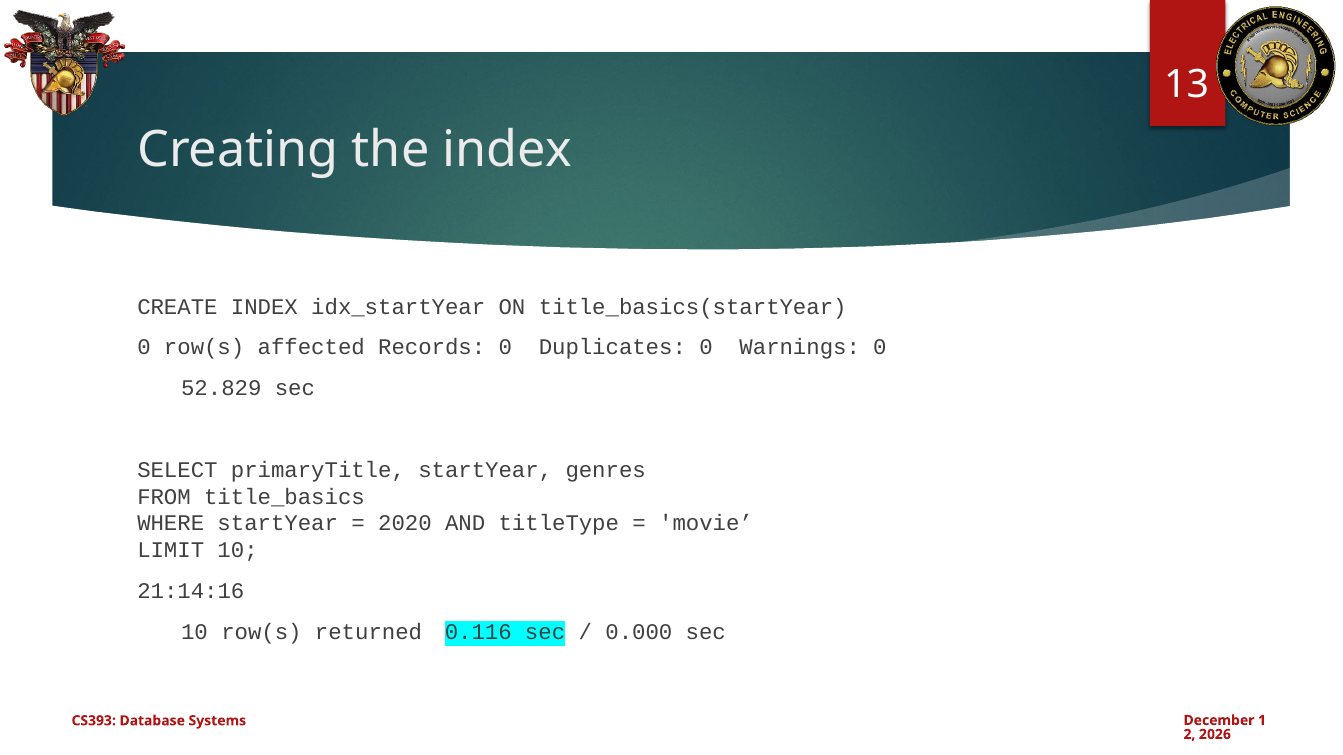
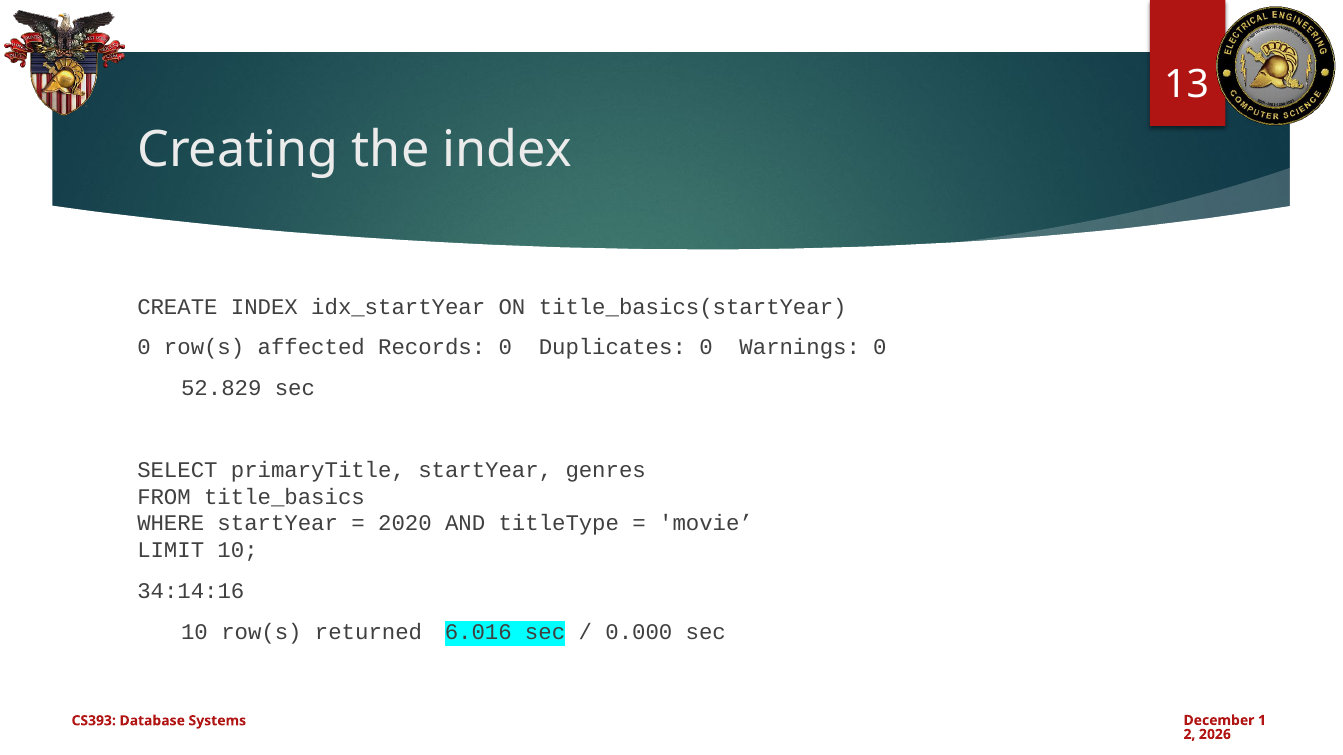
21:14:16: 21:14:16 -> 34:14:16
0.116: 0.116 -> 6.016
